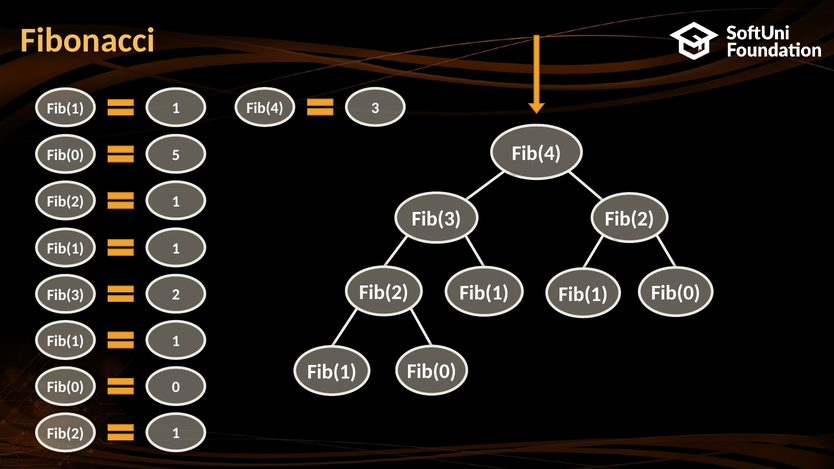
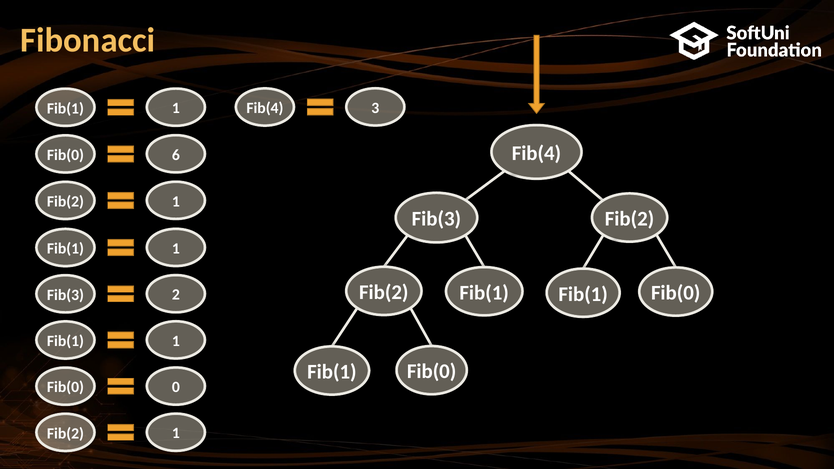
5: 5 -> 6
